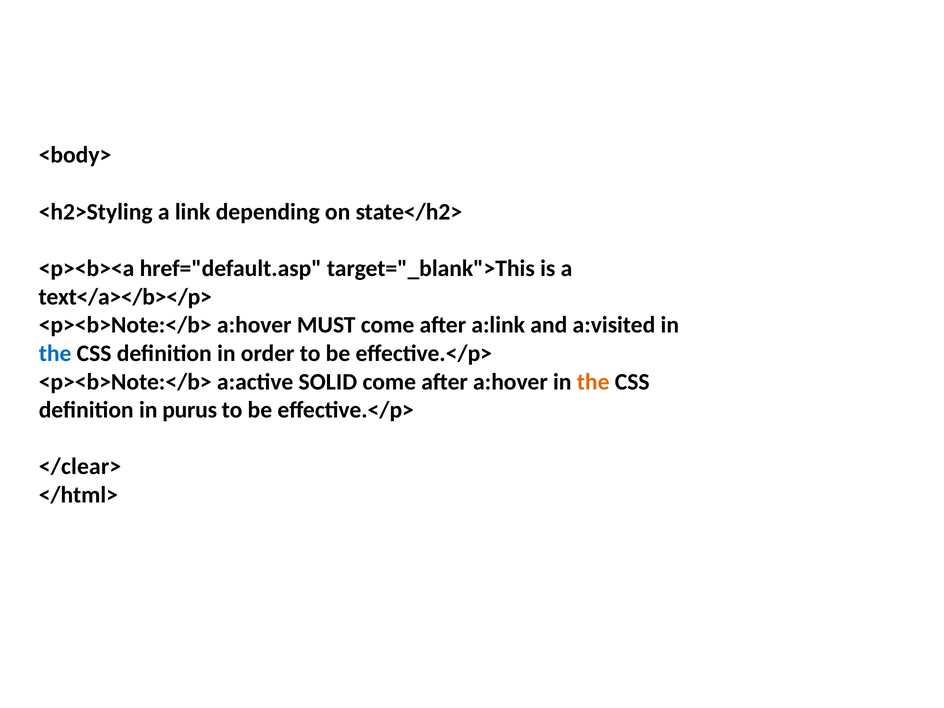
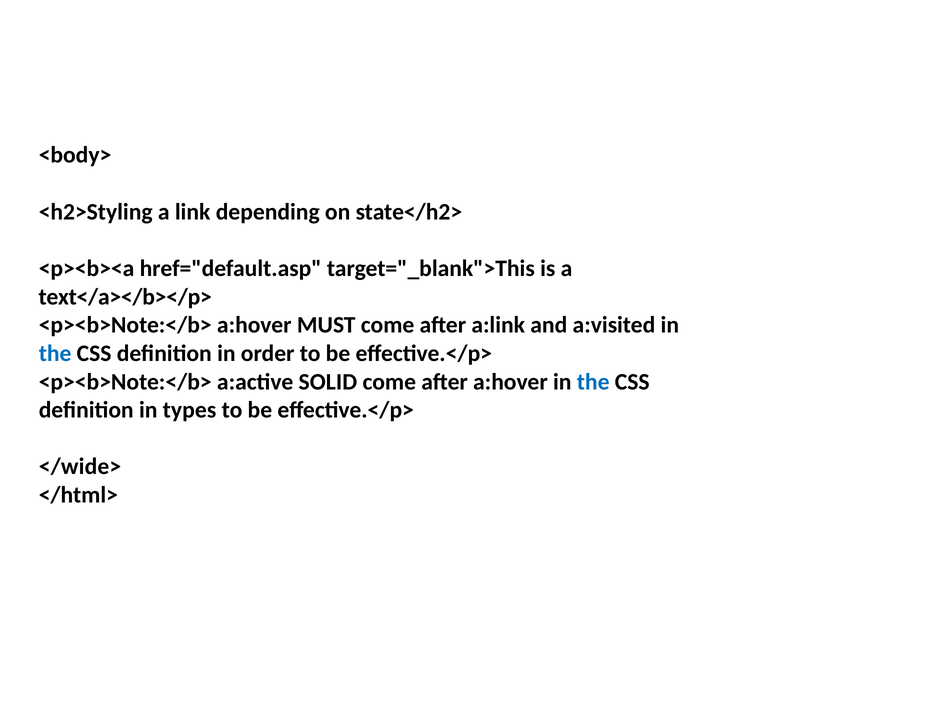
the at (593, 382) colour: orange -> blue
purus: purus -> types
</clear>: </clear> -> </wide>
